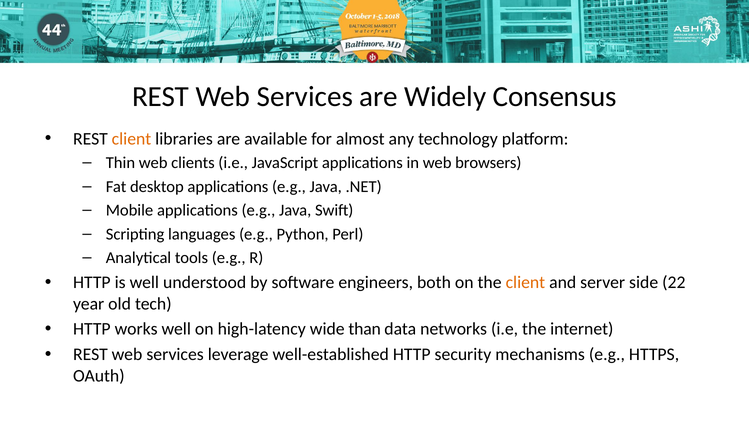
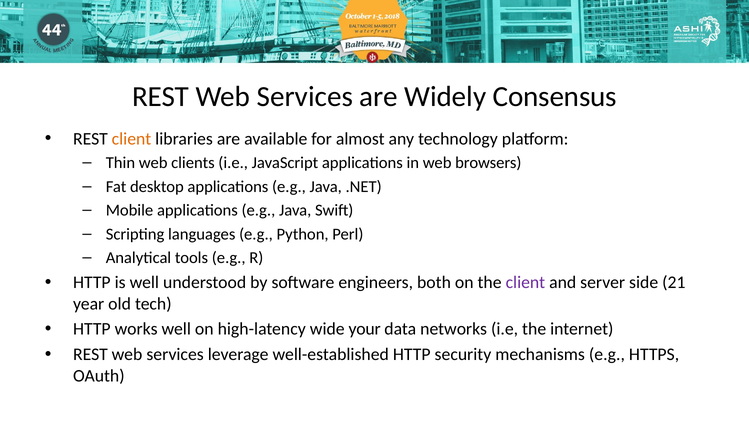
client at (525, 283) colour: orange -> purple
22: 22 -> 21
than: than -> your
